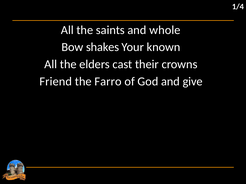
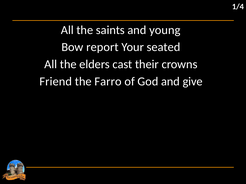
whole: whole -> young
shakes: shakes -> report
known: known -> seated
